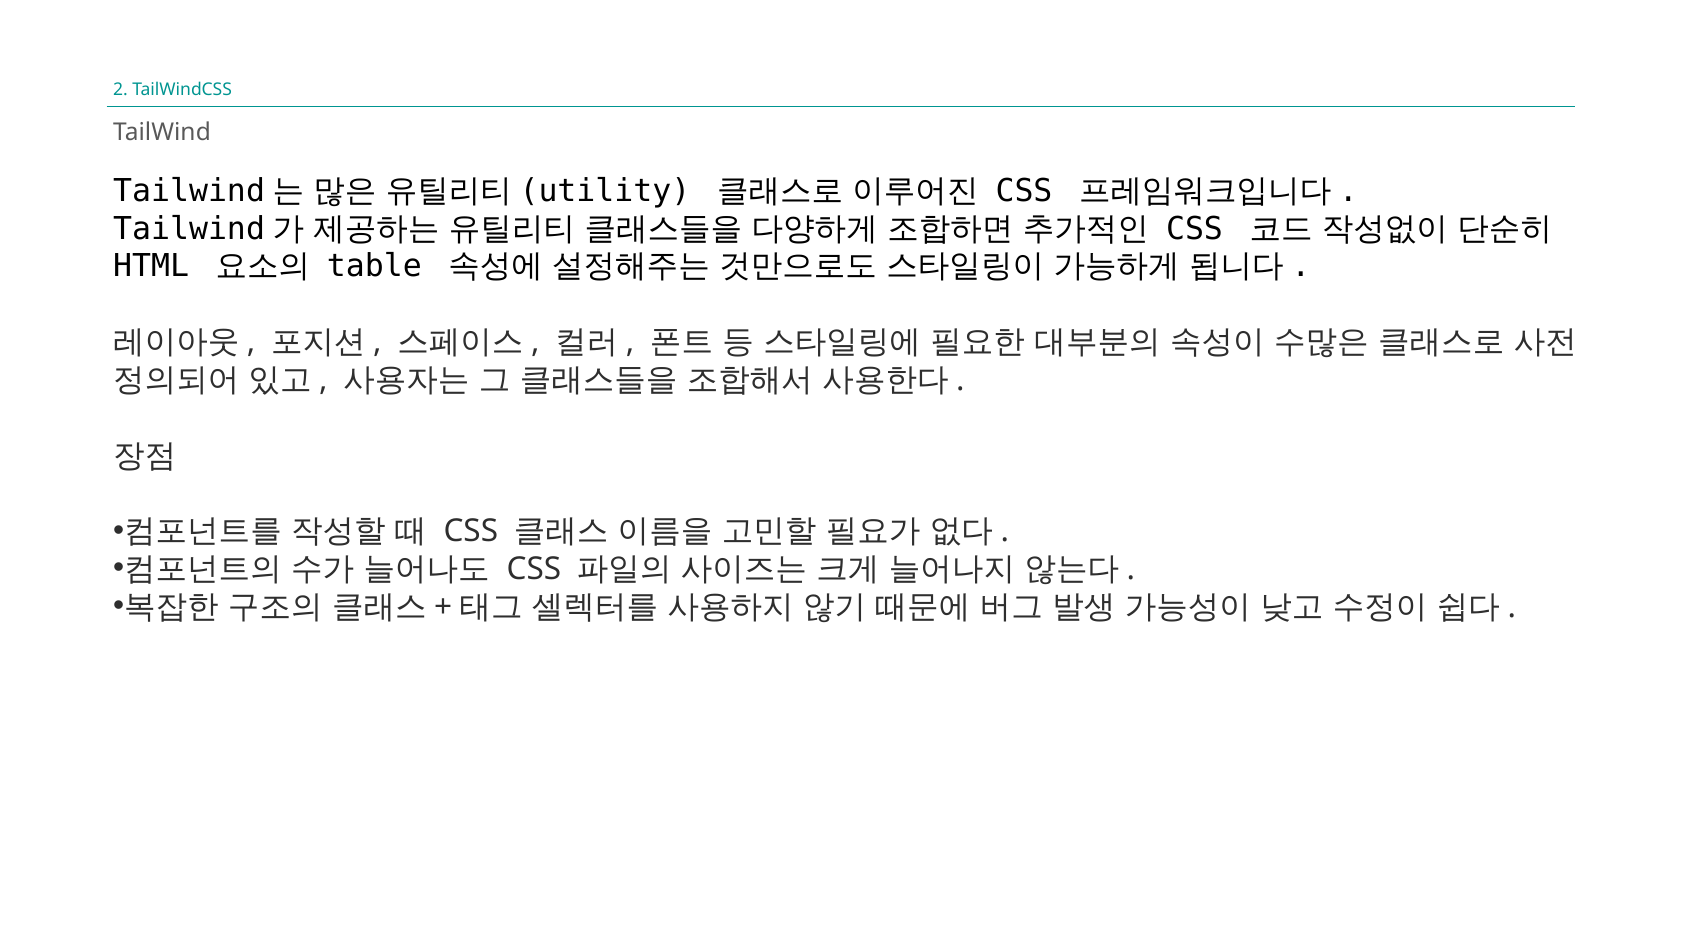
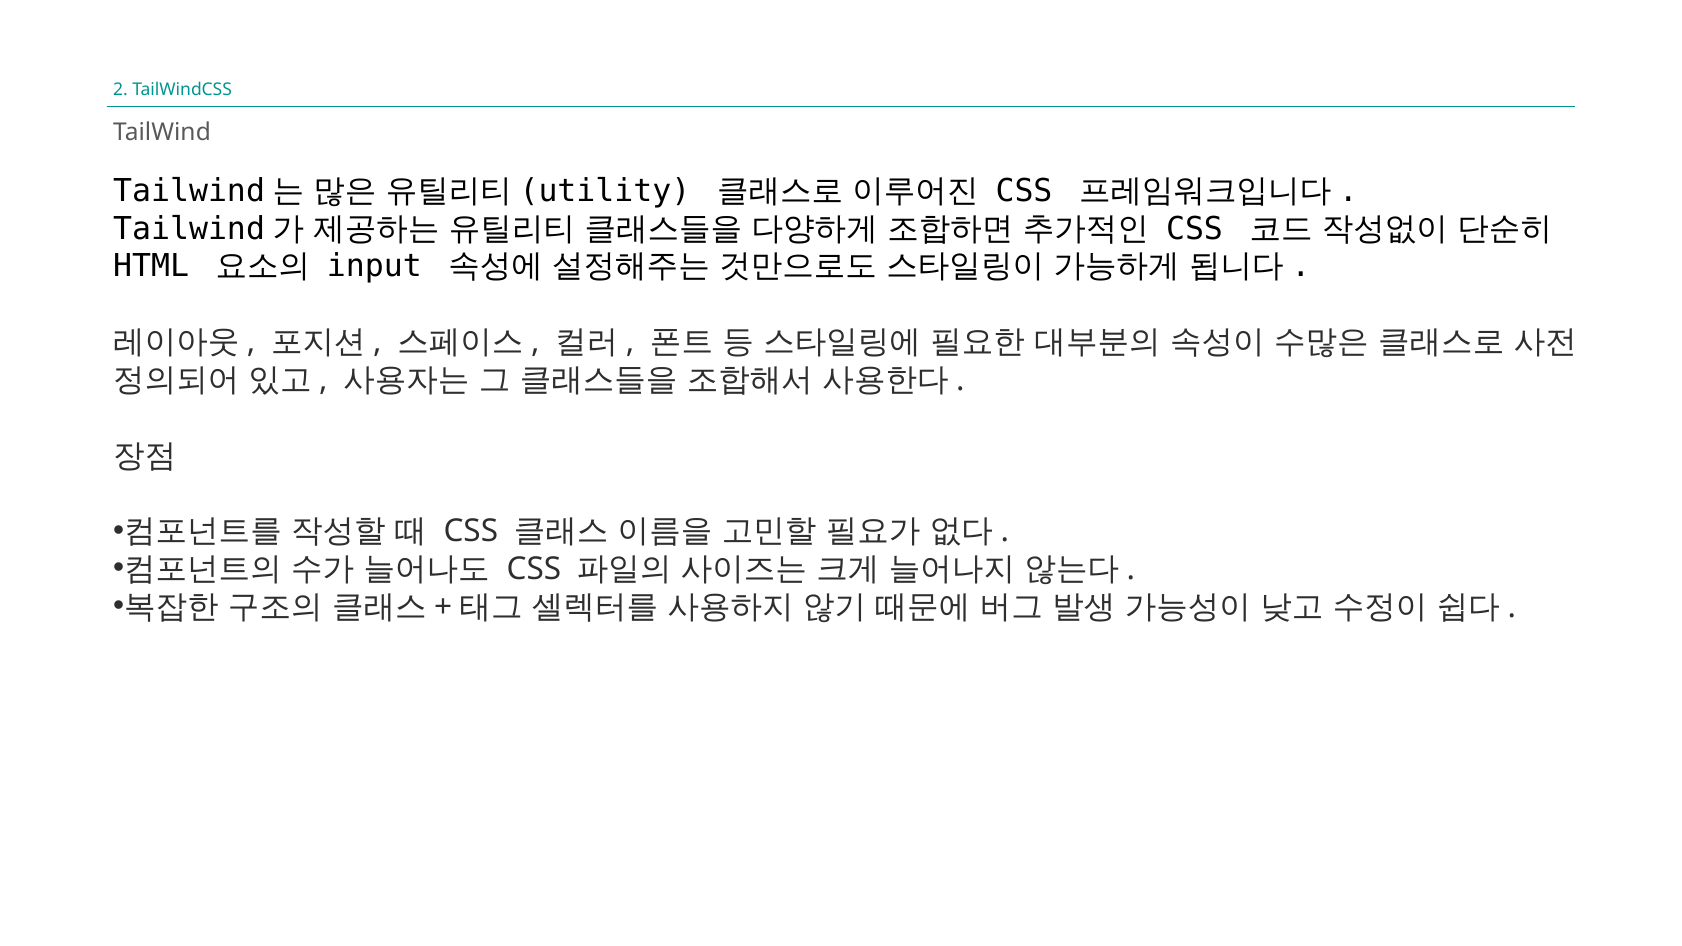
table: table -> input
